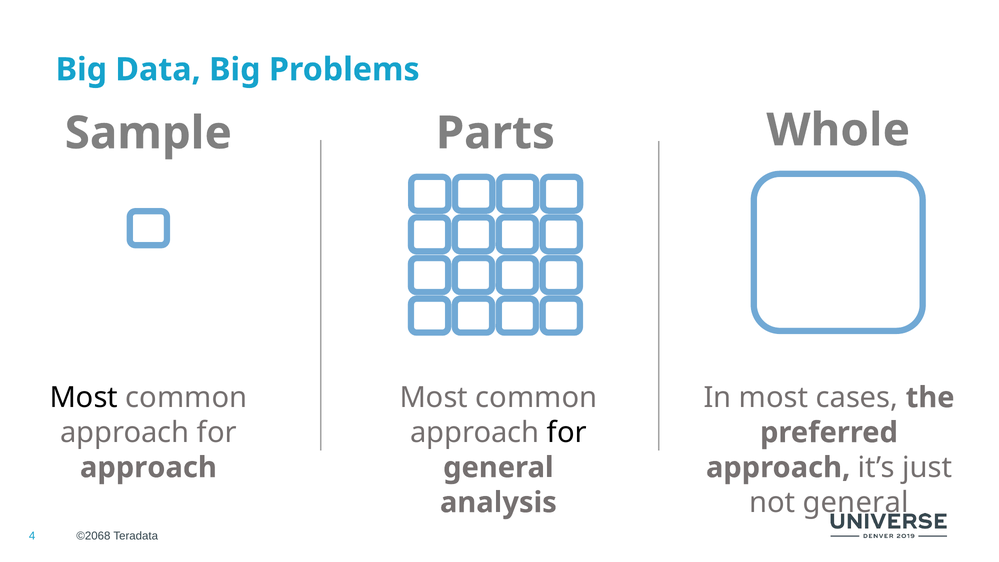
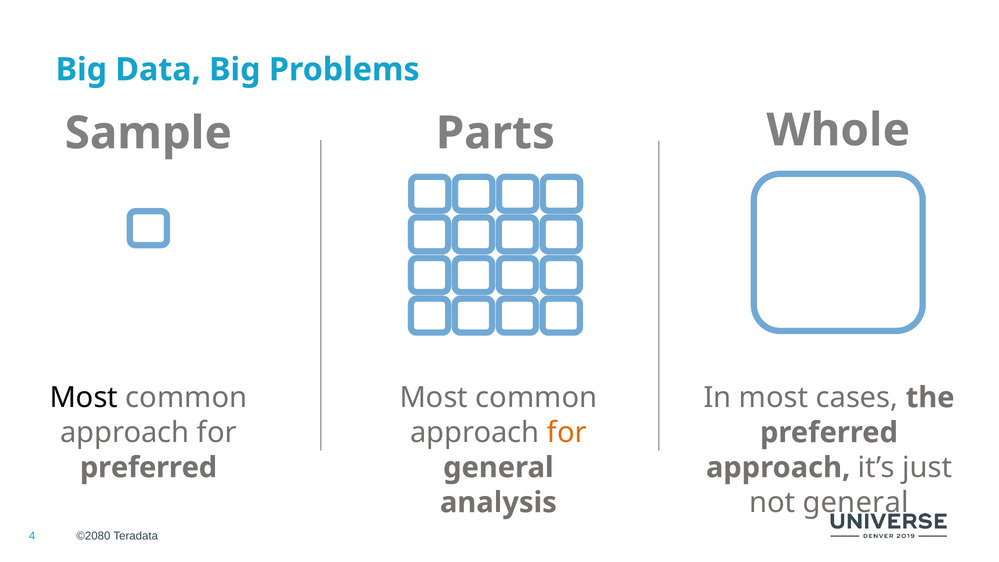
for at (567, 433) colour: black -> orange
approach at (148, 468): approach -> preferred
©2068: ©2068 -> ©2080
